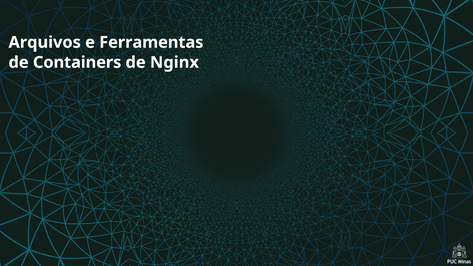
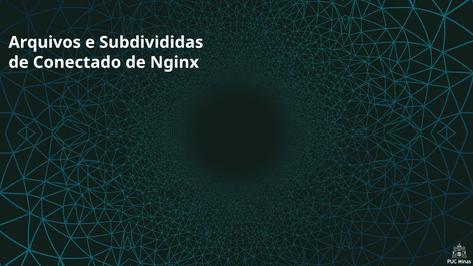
Ferramentas: Ferramentas -> Subdivididas
Containers: Containers -> Conectado
